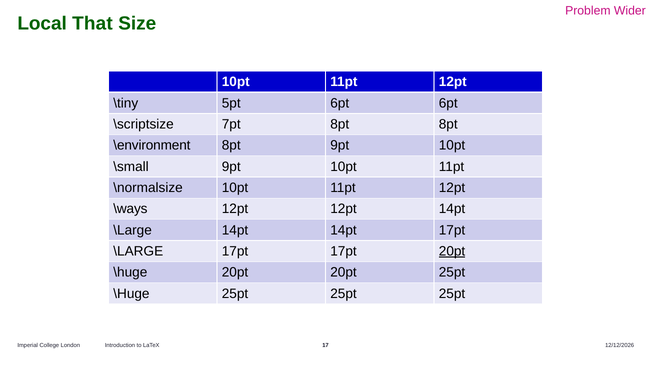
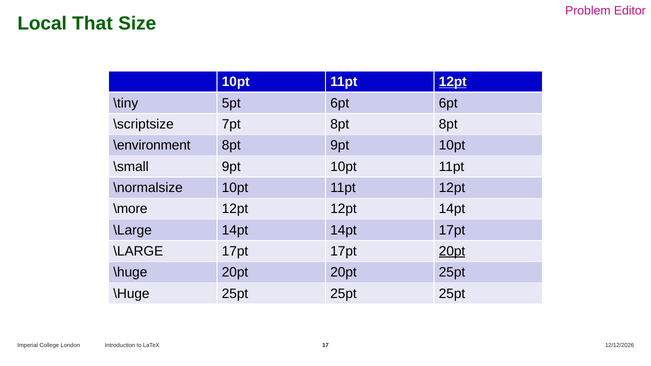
Wider: Wider -> Editor
12pt at (453, 82) underline: none -> present
\ways: \ways -> \more
